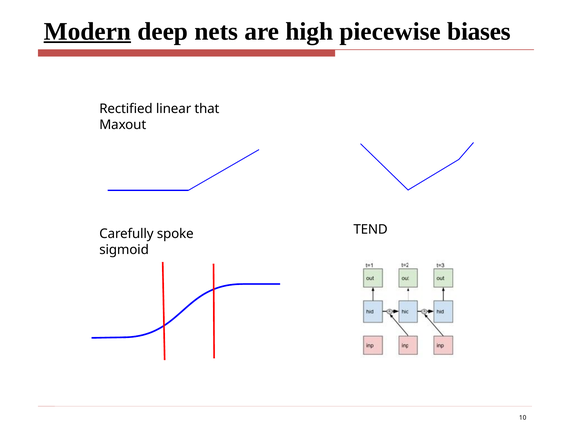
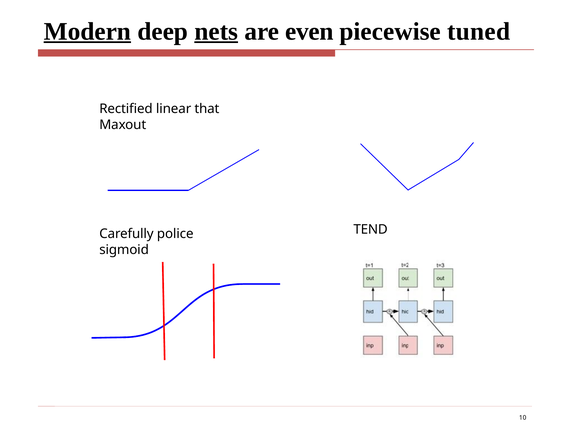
nets underline: none -> present
high: high -> even
biases: biases -> tuned
spoke: spoke -> police
